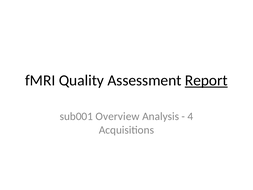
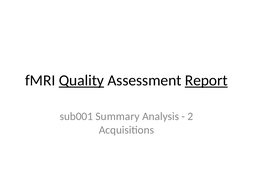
Quality underline: none -> present
Overview: Overview -> Summary
4: 4 -> 2
